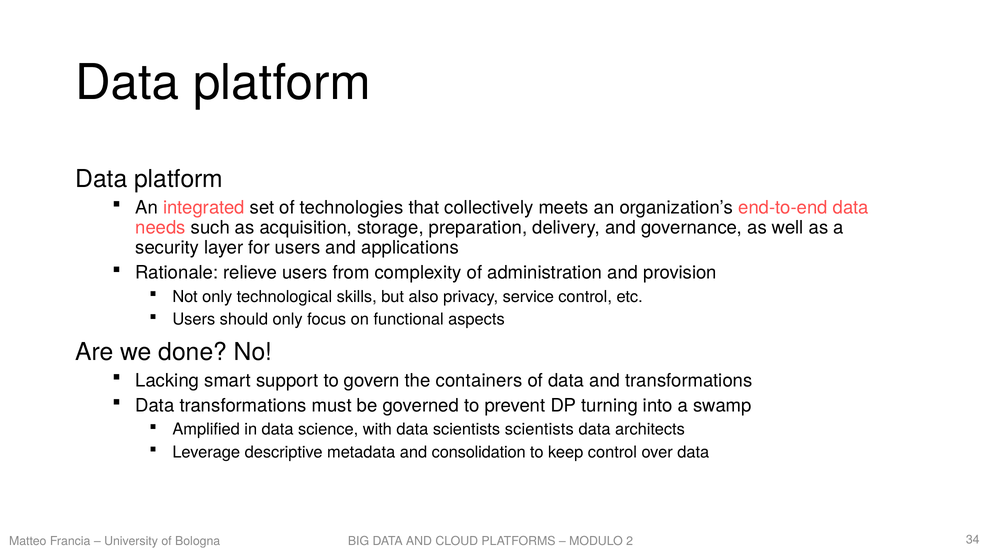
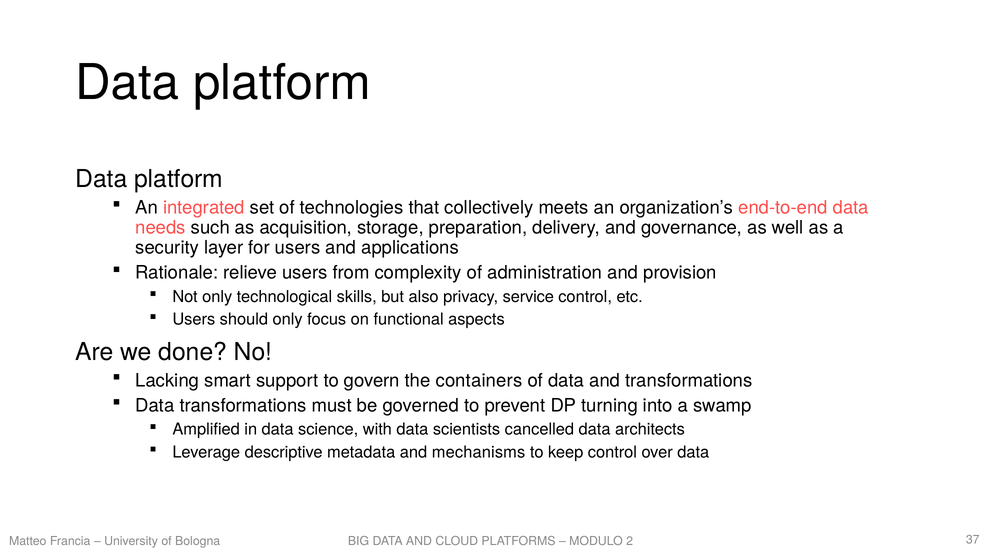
scientists scientists: scientists -> cancelled
consolidation: consolidation -> mechanisms
34: 34 -> 37
